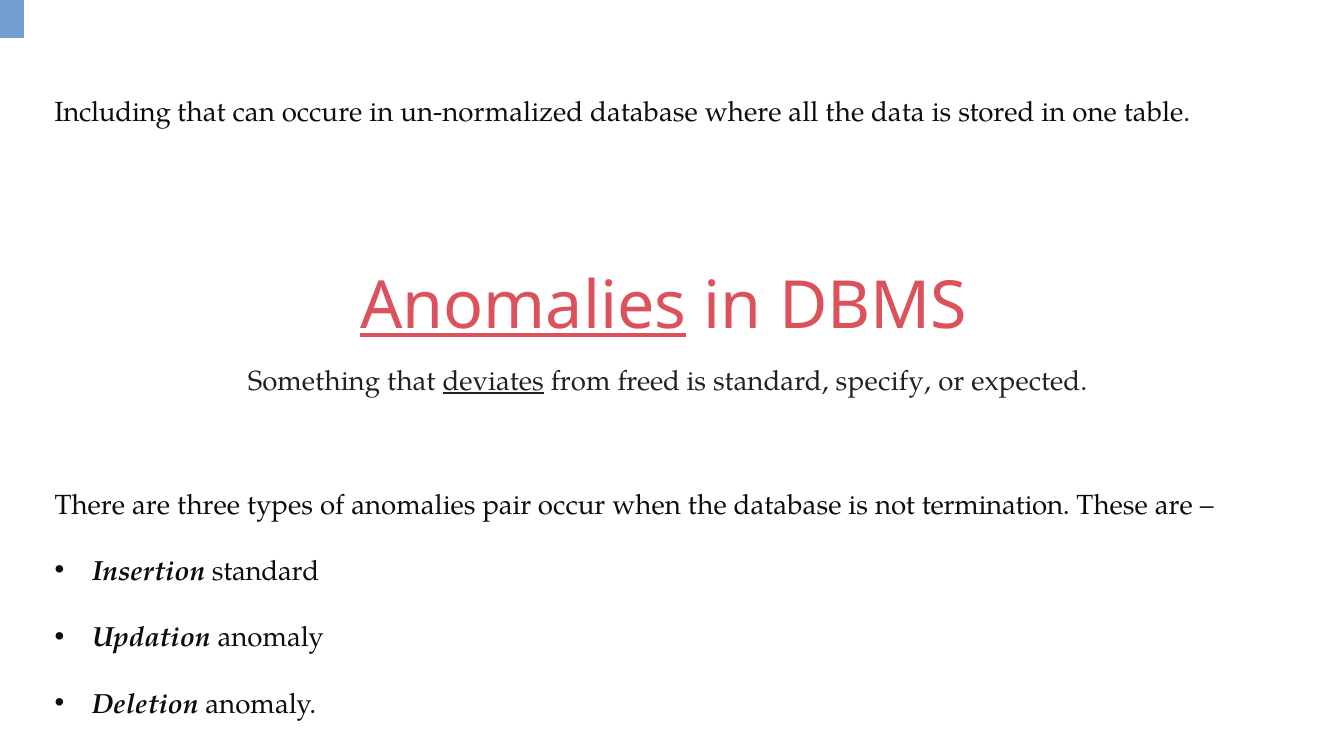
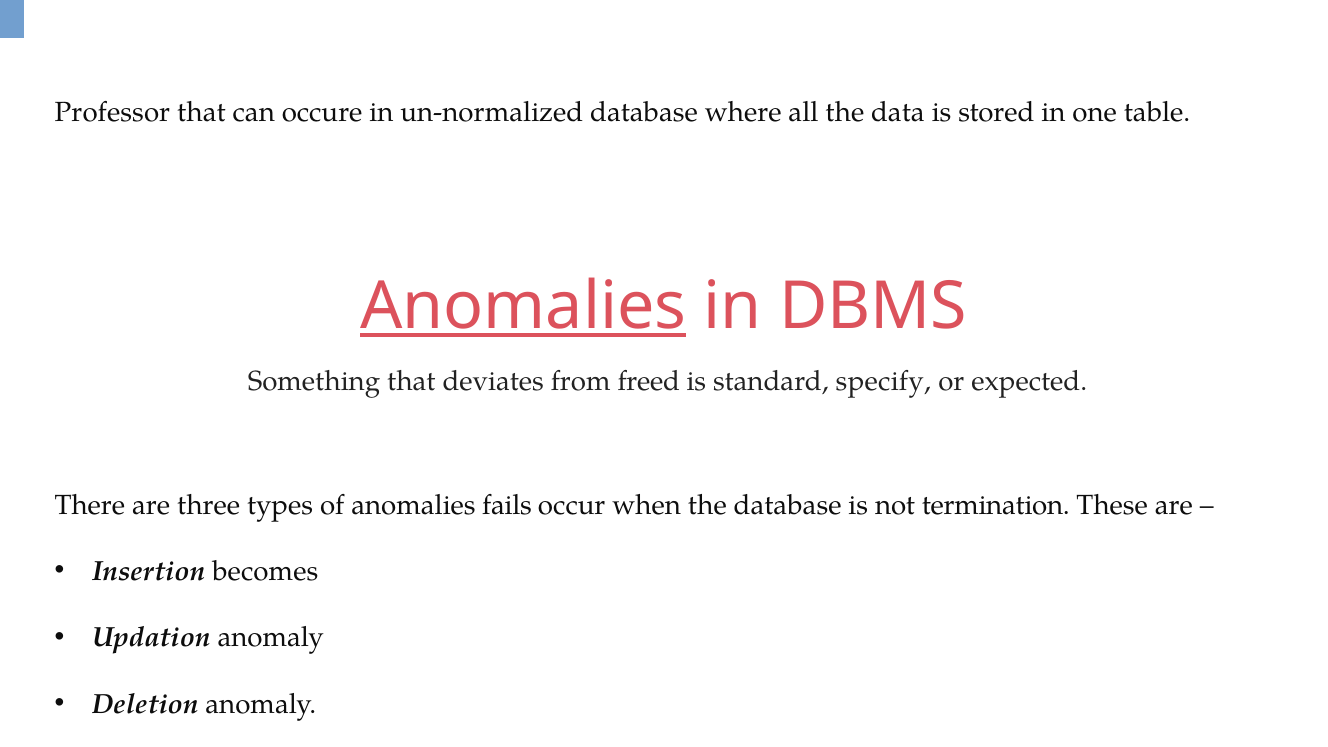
Including: Including -> Professor
deviates underline: present -> none
pair: pair -> fails
Insertion standard: standard -> becomes
